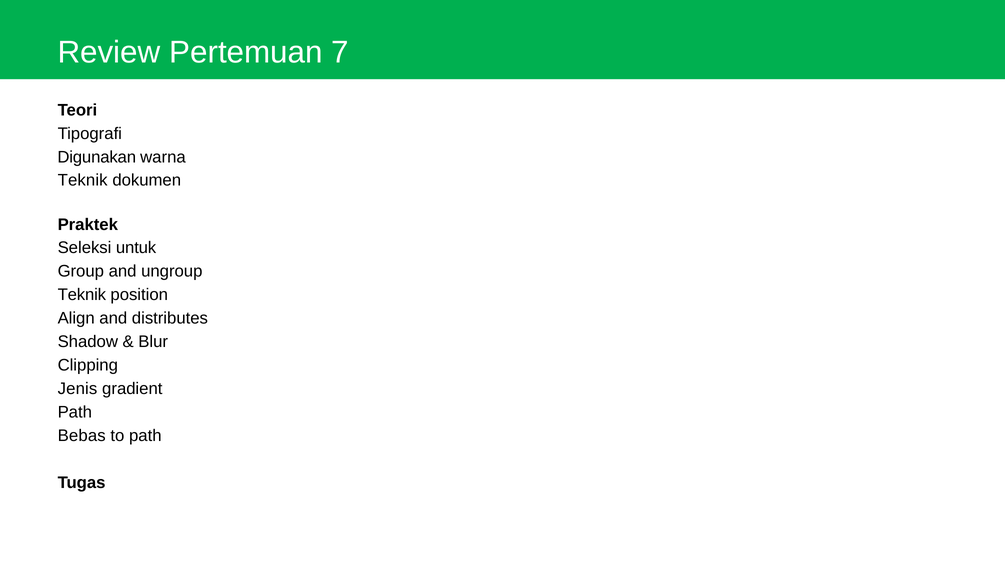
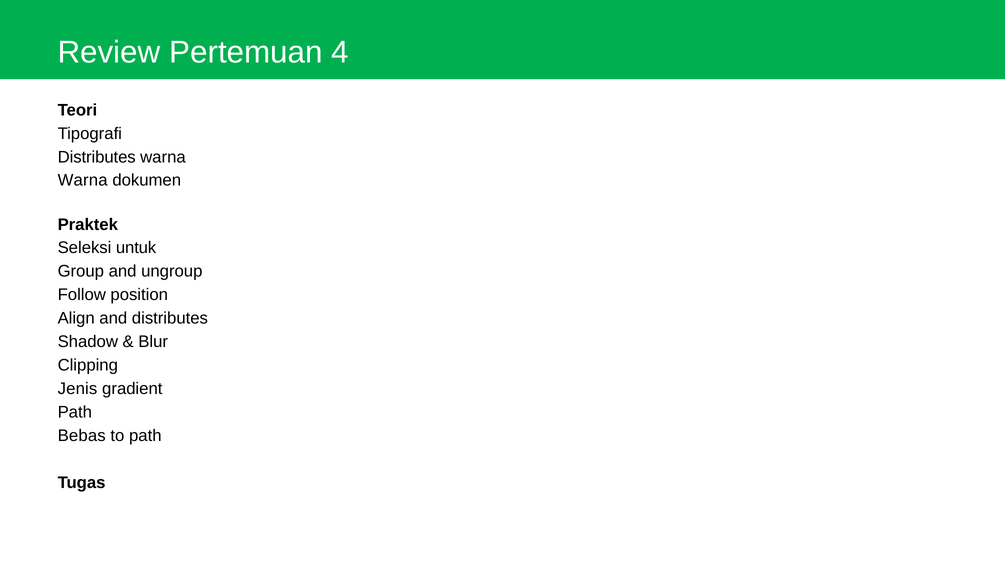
7: 7 -> 4
Digunakan at (97, 157): Digunakan -> Distributes
Teknik at (83, 180): Teknik -> Warna
Teknik at (82, 295): Teknik -> Follow
